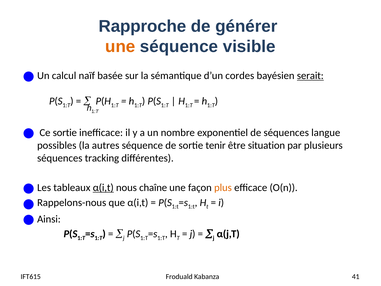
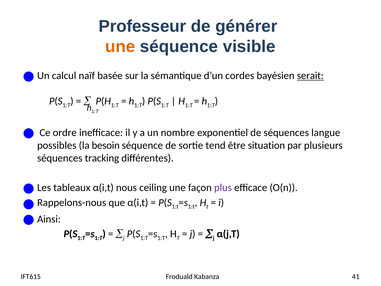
Rapproche: Rapproche -> Professeur
Ce sortie: sortie -> ordre
autres: autres -> besoin
tenir: tenir -> tend
α(i,t at (103, 188) underline: present -> none
chaîne: chaîne -> ceiling
plus colour: orange -> purple
